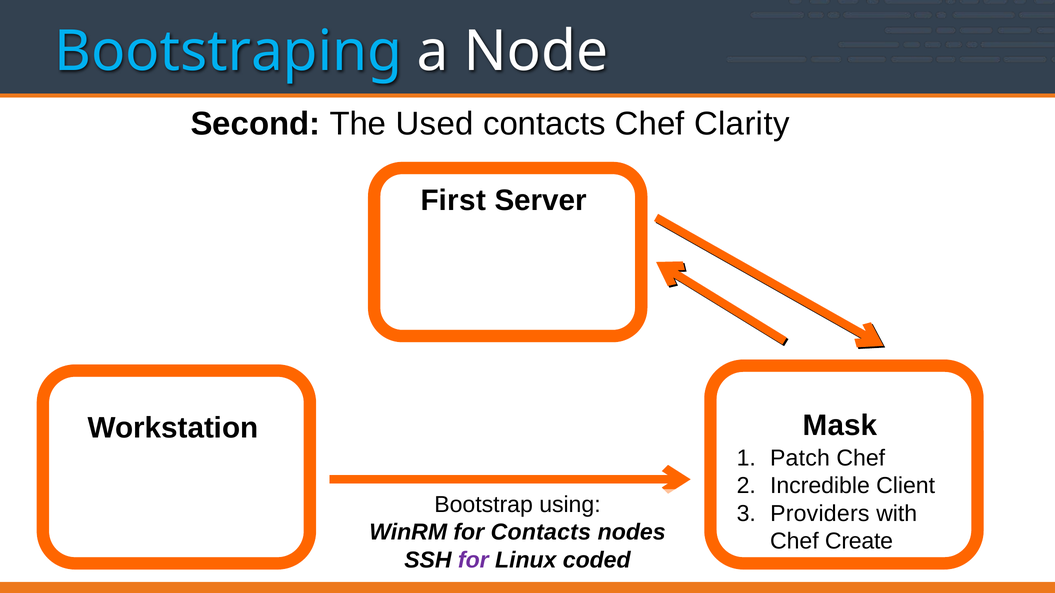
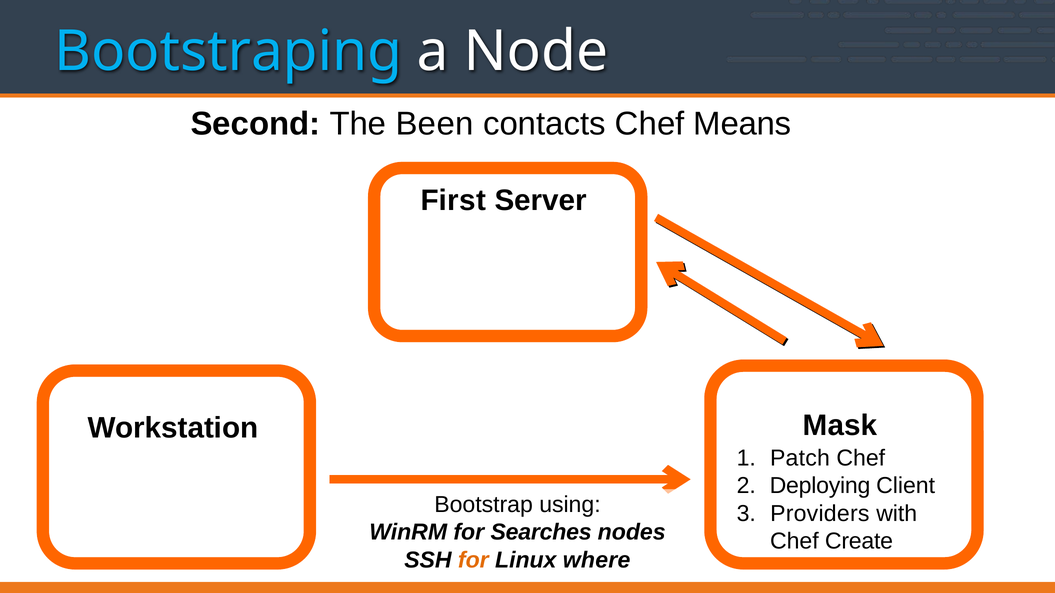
Used: Used -> Been
Clarity: Clarity -> Means
Incredible: Incredible -> Deploying
for Contacts: Contacts -> Searches
for at (473, 560) colour: purple -> orange
coded: coded -> where
